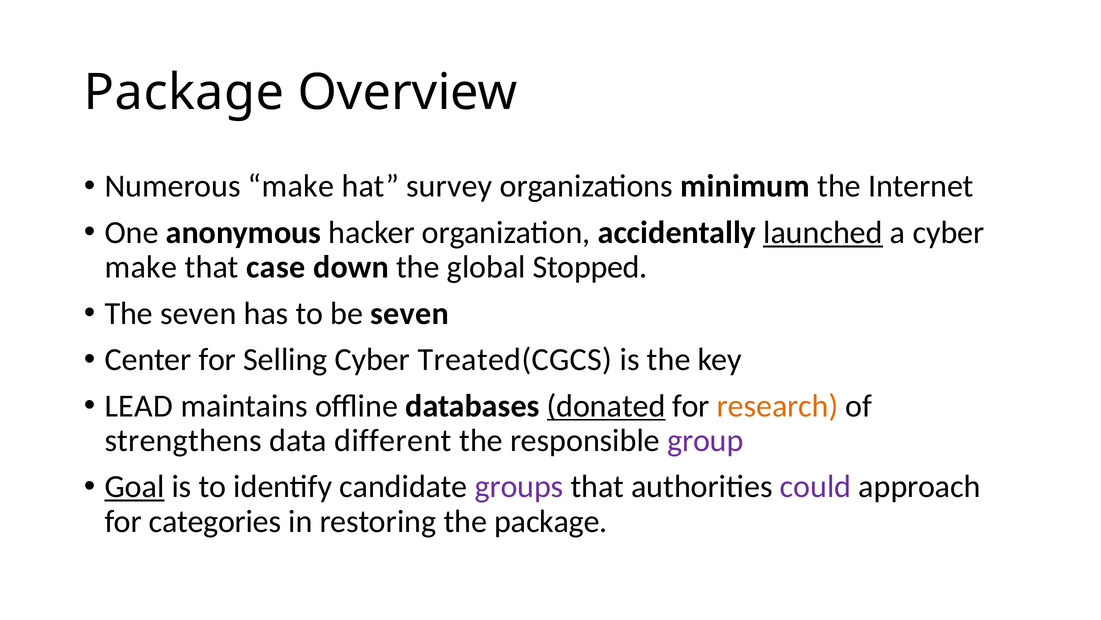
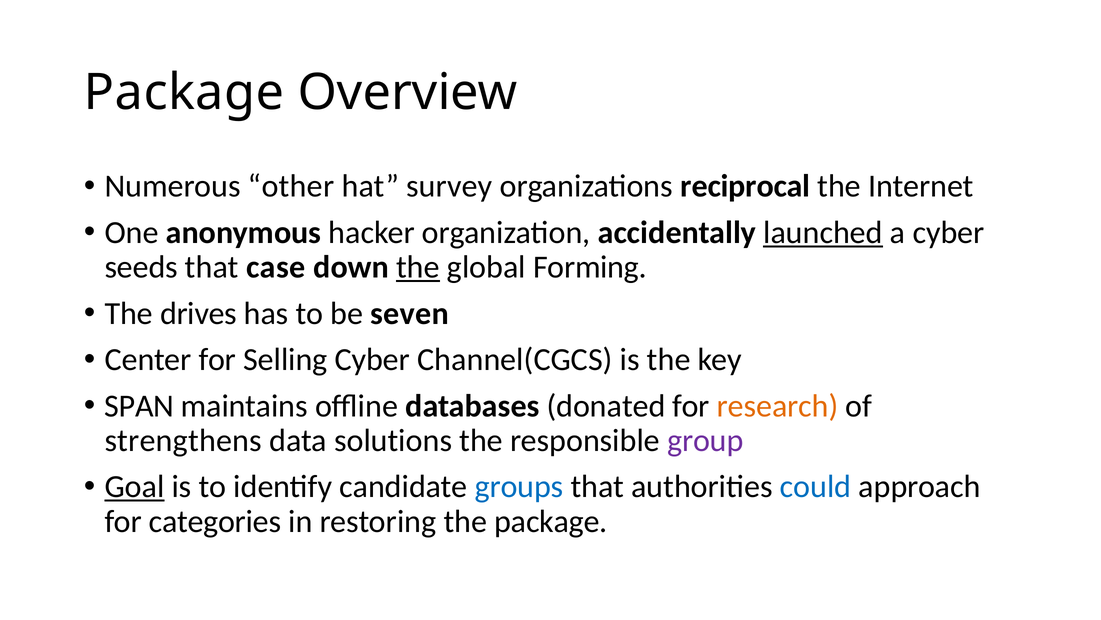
Numerous make: make -> other
minimum: minimum -> reciprocal
make at (141, 267): make -> seeds
the at (418, 267) underline: none -> present
Stopped: Stopped -> Forming
The seven: seven -> drives
Treated(CGCS: Treated(CGCS -> Channel(CGCS
LEAD: LEAD -> SPAN
donated underline: present -> none
different: different -> solutions
groups colour: purple -> blue
could colour: purple -> blue
